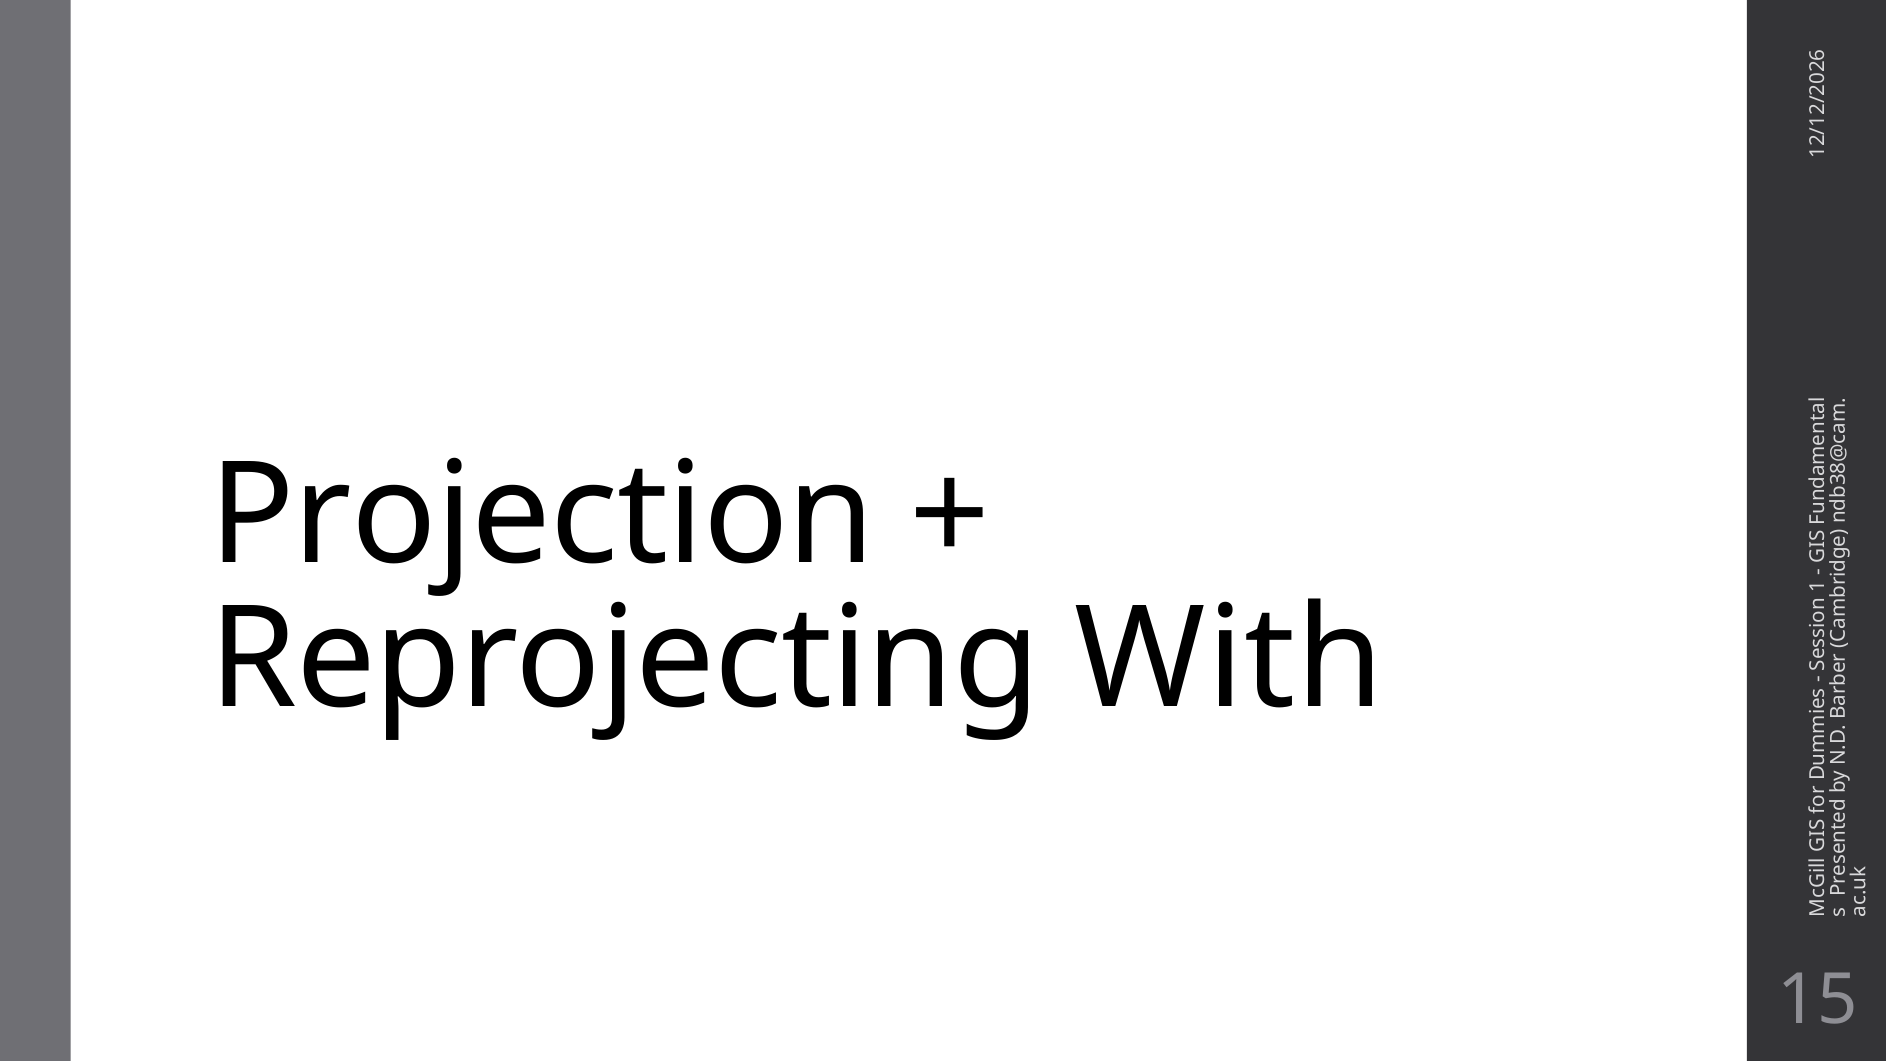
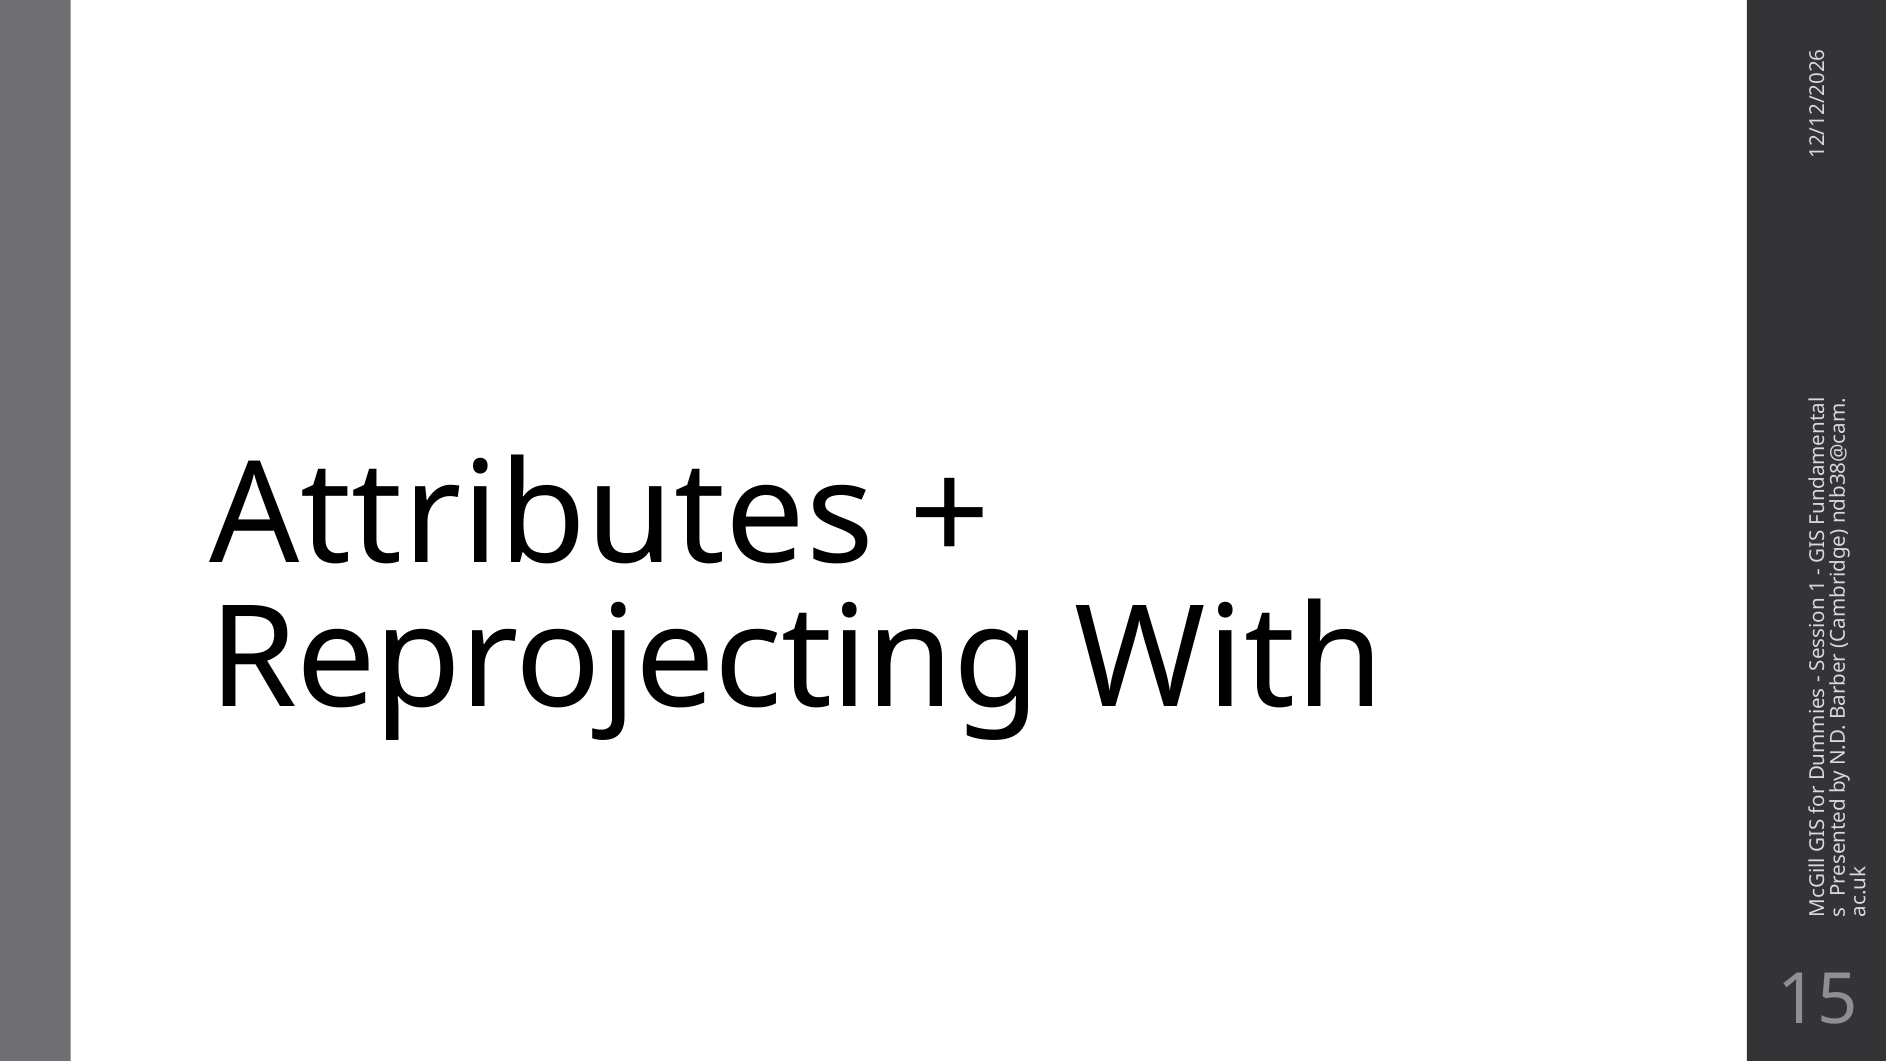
Projection: Projection -> Attributes
